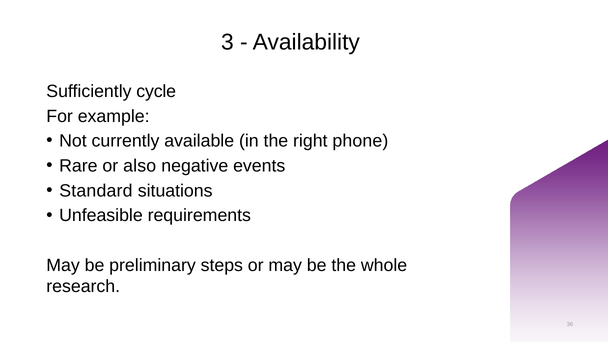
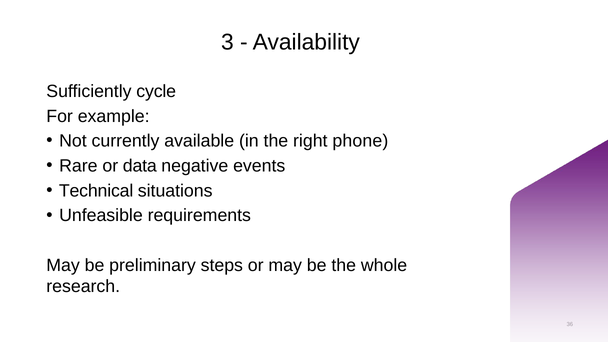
also: also -> data
Standard: Standard -> Technical
